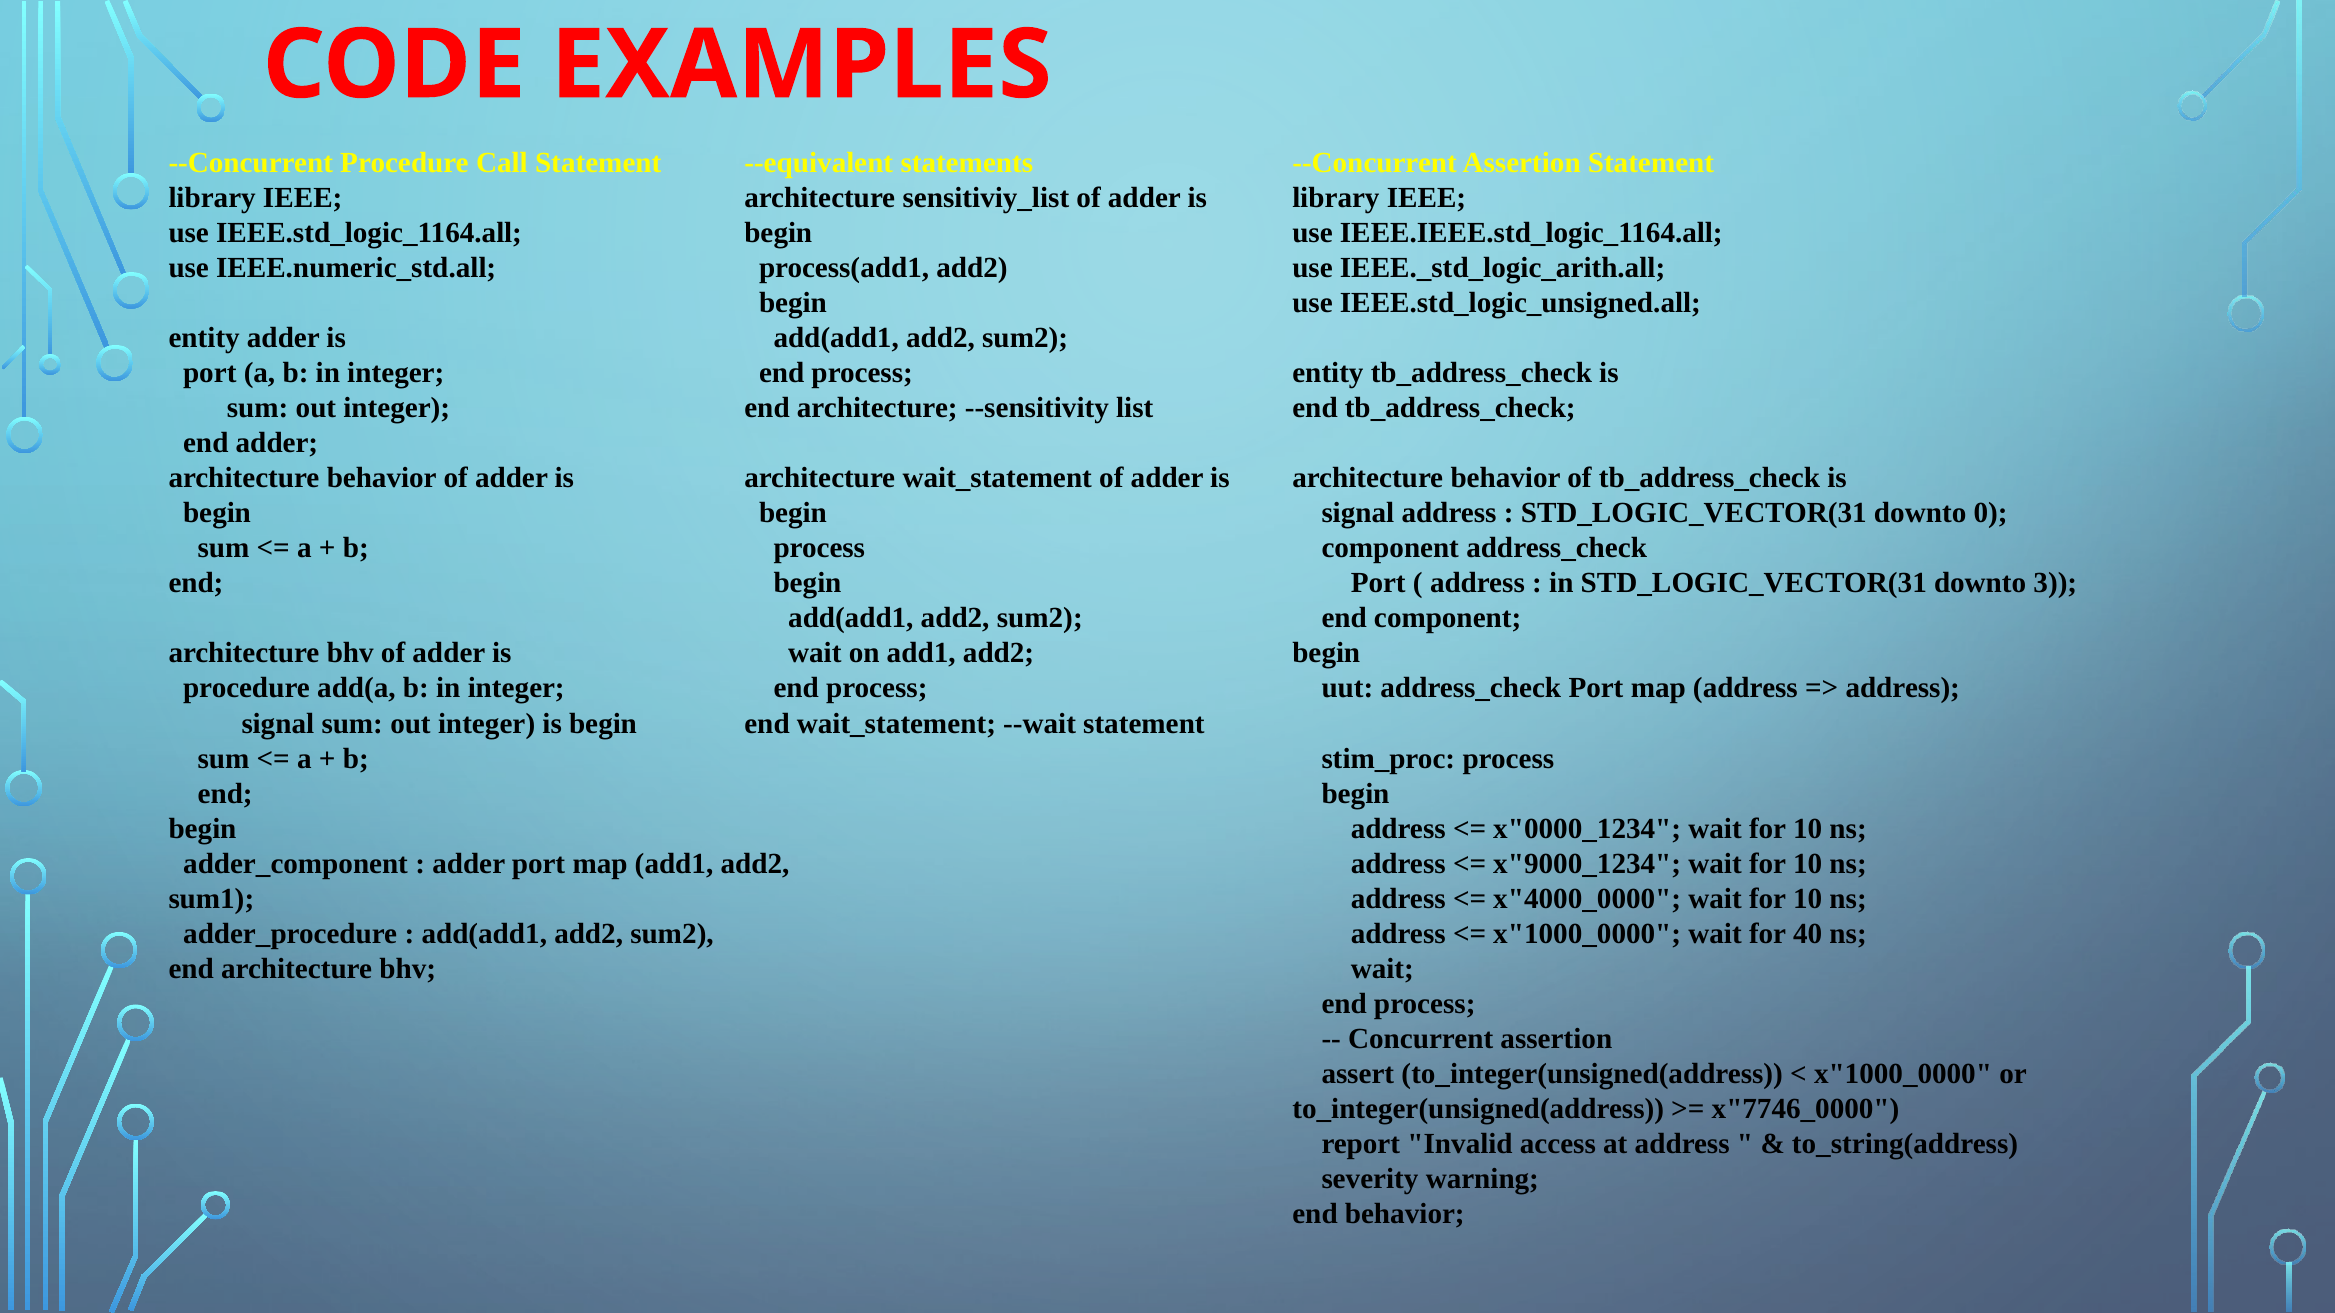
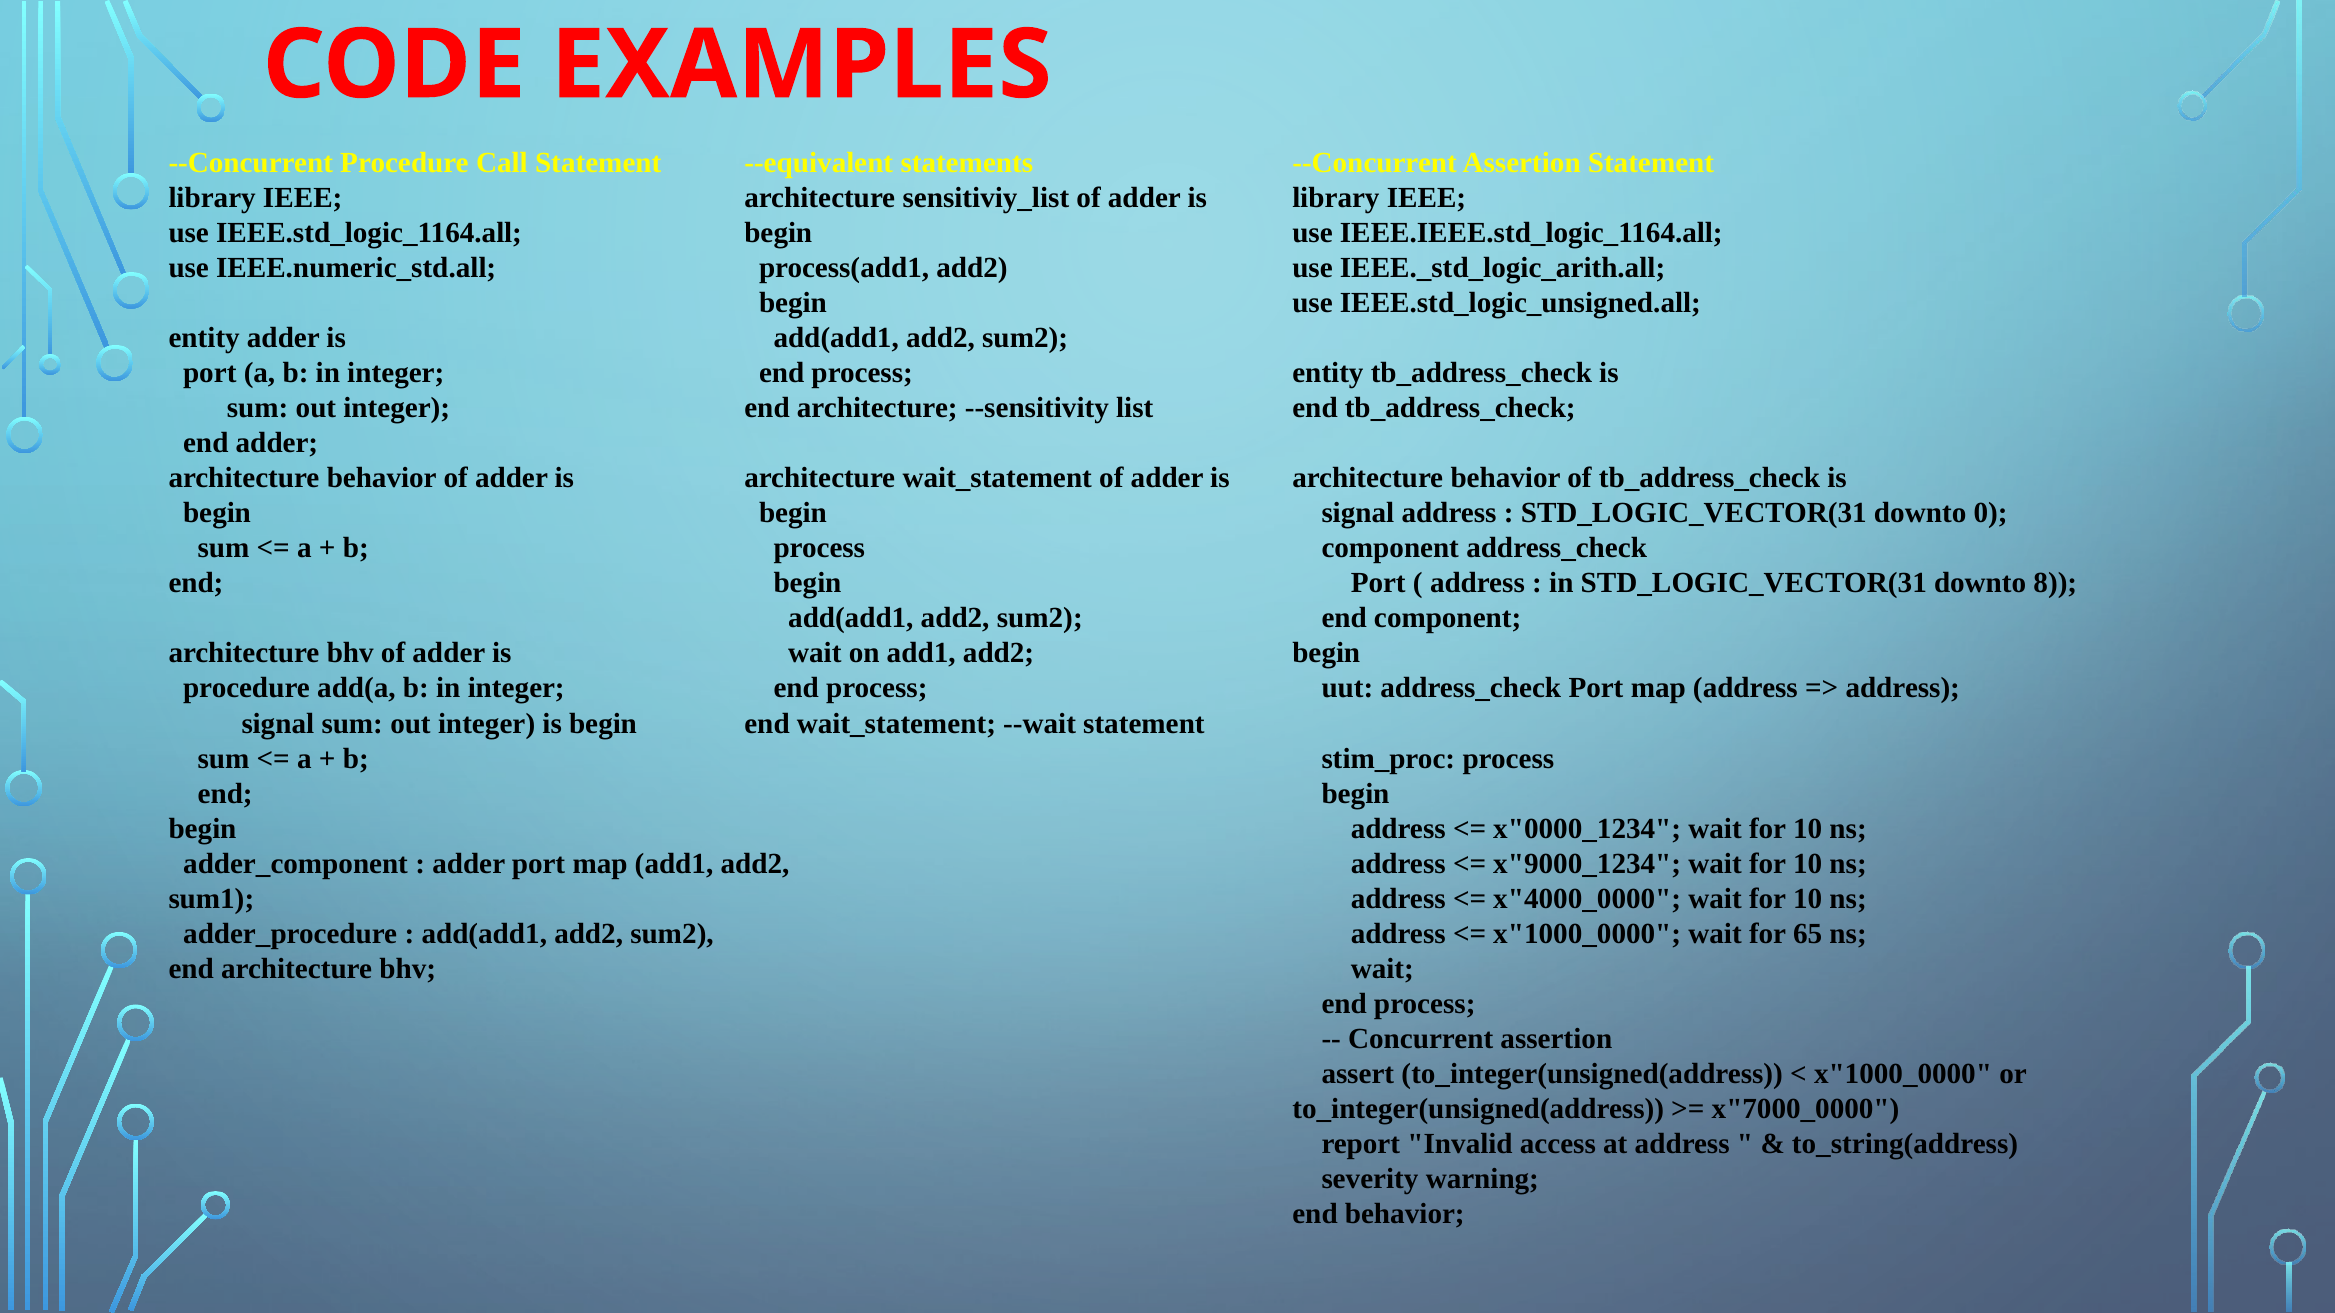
3: 3 -> 8
40: 40 -> 65
x"7746_0000: x"7746_0000 -> x"7000_0000
